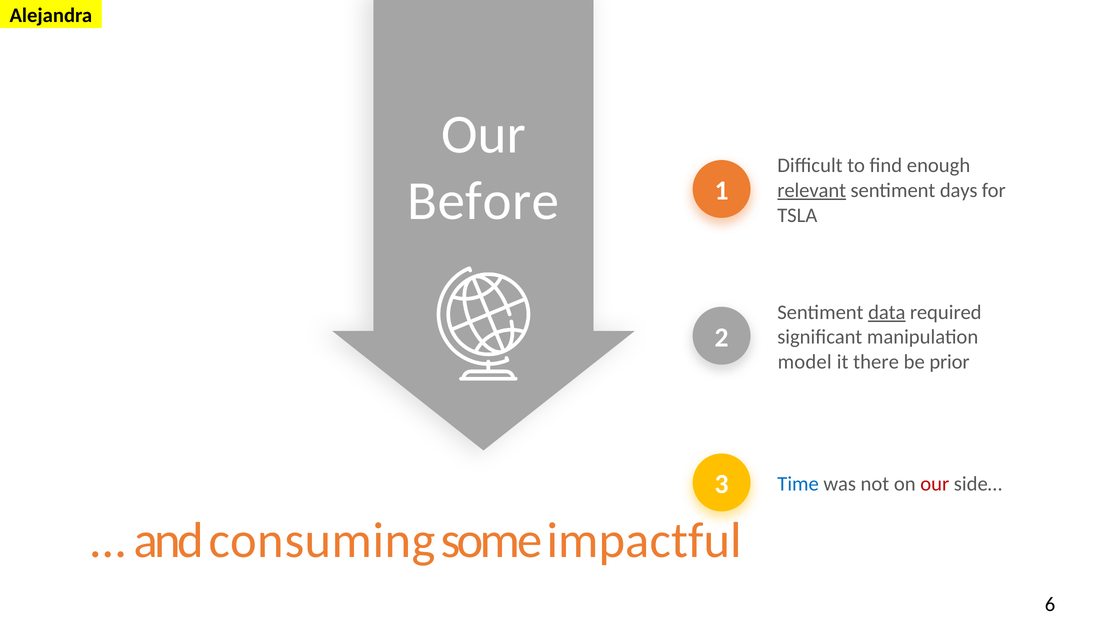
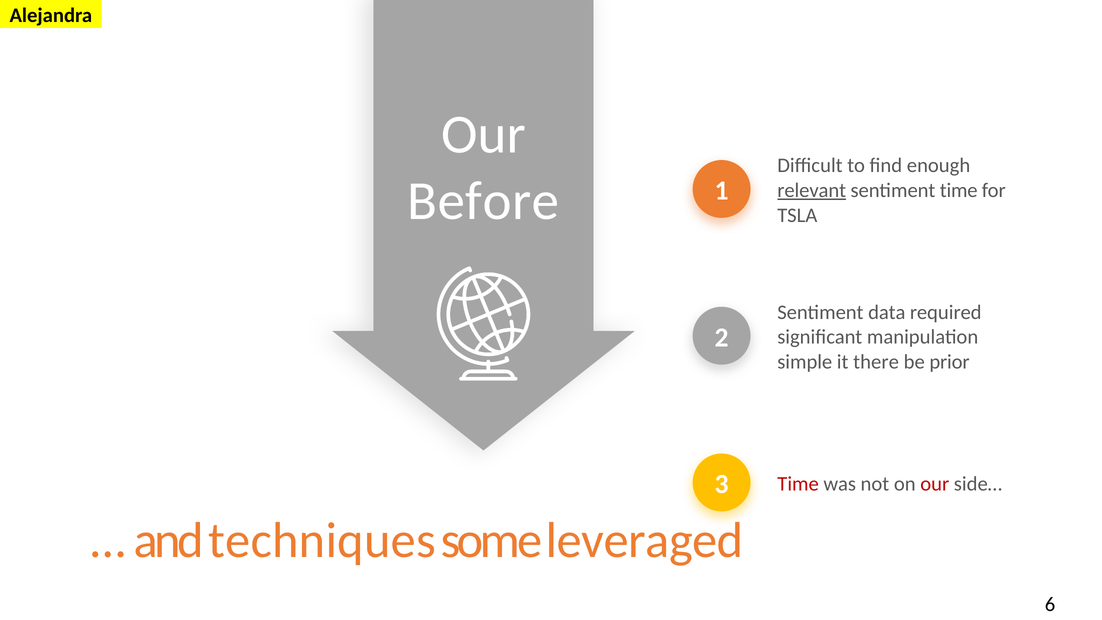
sentiment days: days -> time
data underline: present -> none
model: model -> simple
Time at (798, 484) colour: blue -> red
consuming: consuming -> techniques
impactful: impactful -> leveraged
